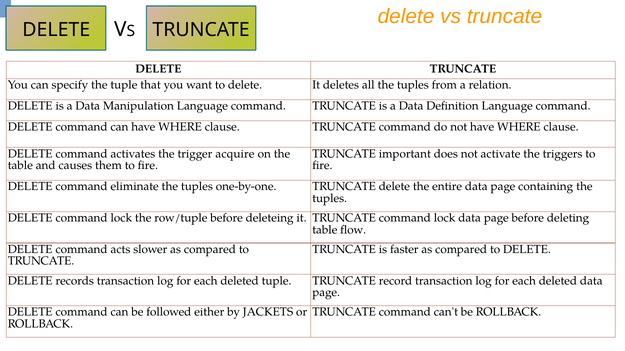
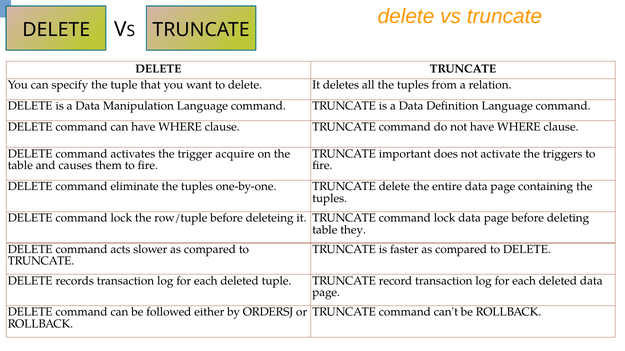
flow: flow -> they
JACKETS: JACKETS -> ORDERSJ
